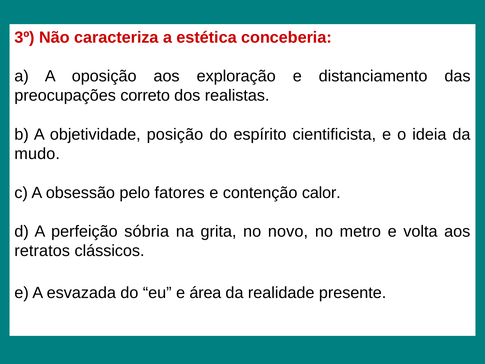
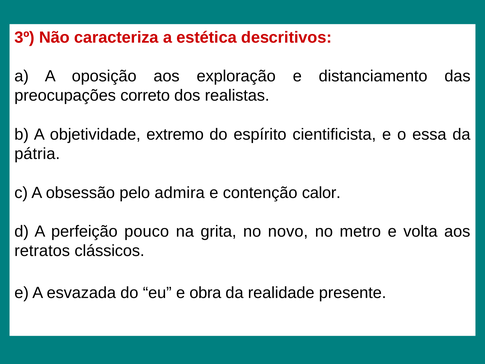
conceberia: conceberia -> descritivos
posição: posição -> extremo
ideia: ideia -> essa
mudo: mudo -> pátria
fatores: fatores -> admira
sóbria: sóbria -> pouco
área: área -> obra
